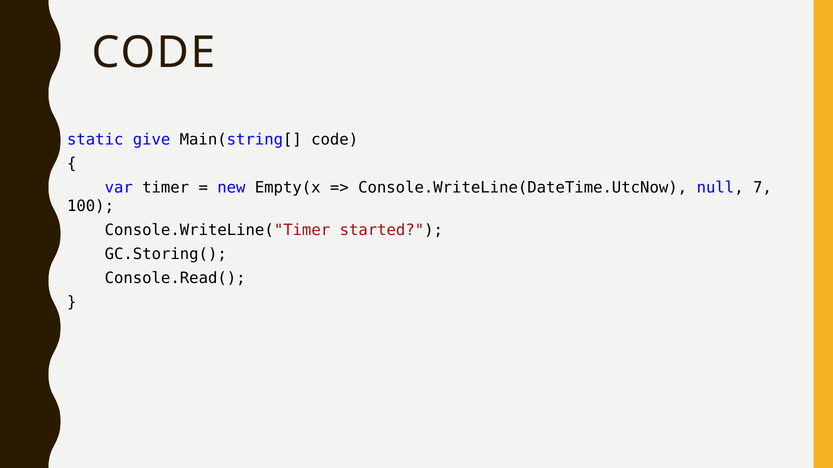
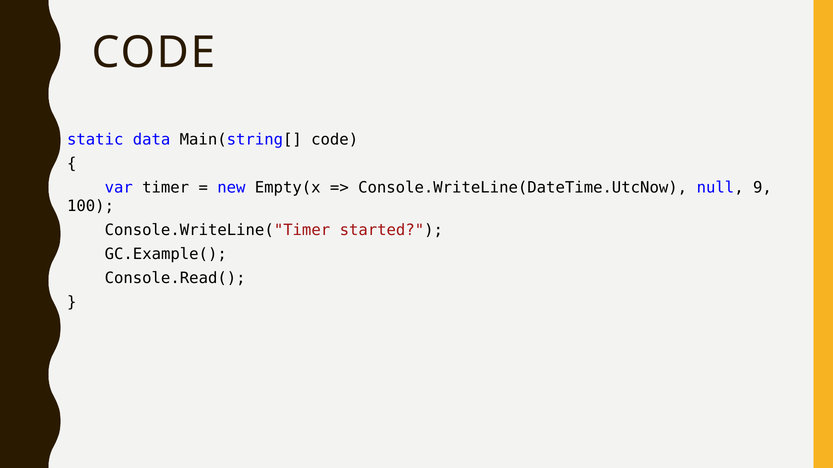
give: give -> data
7: 7 -> 9
GC.Storing(: GC.Storing( -> GC.Example(
